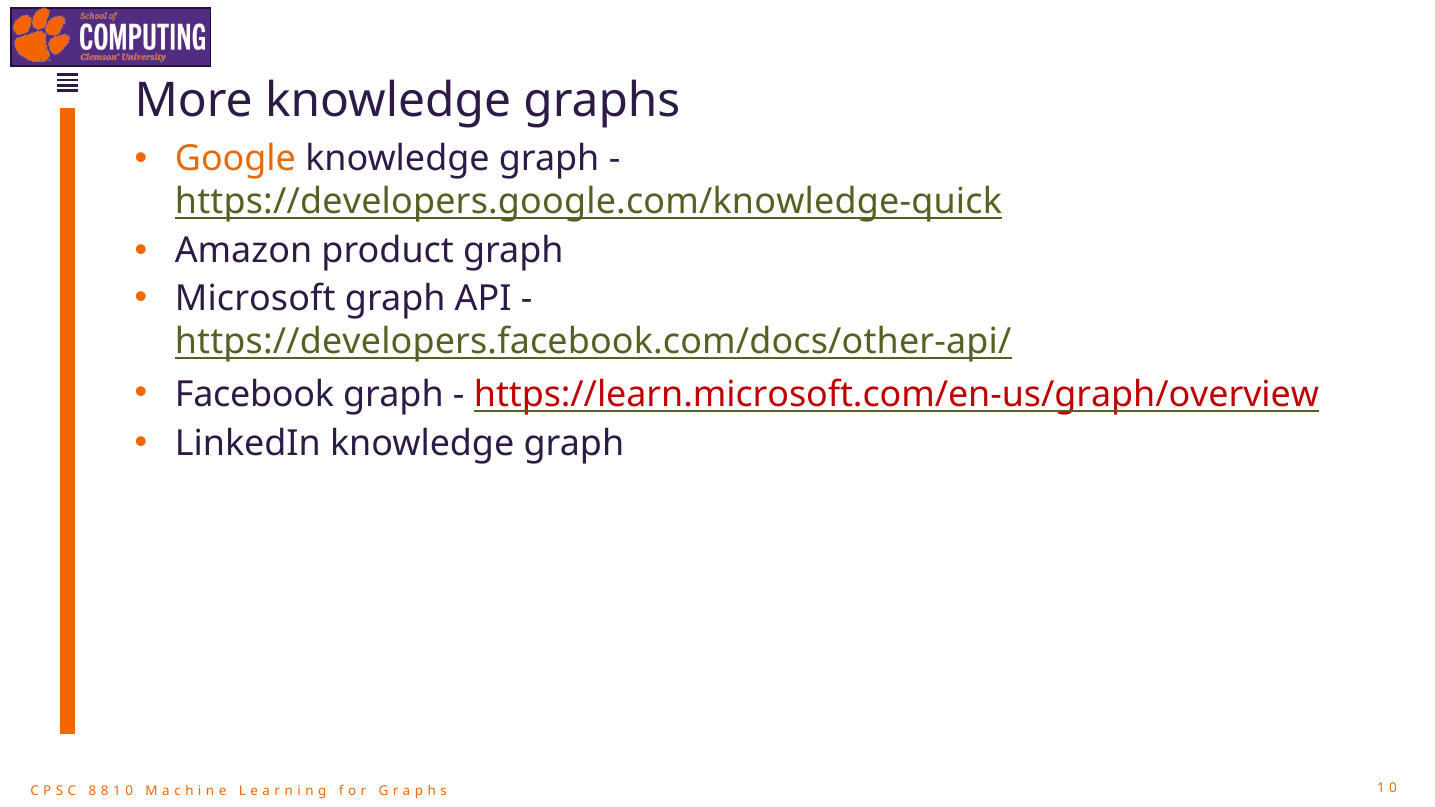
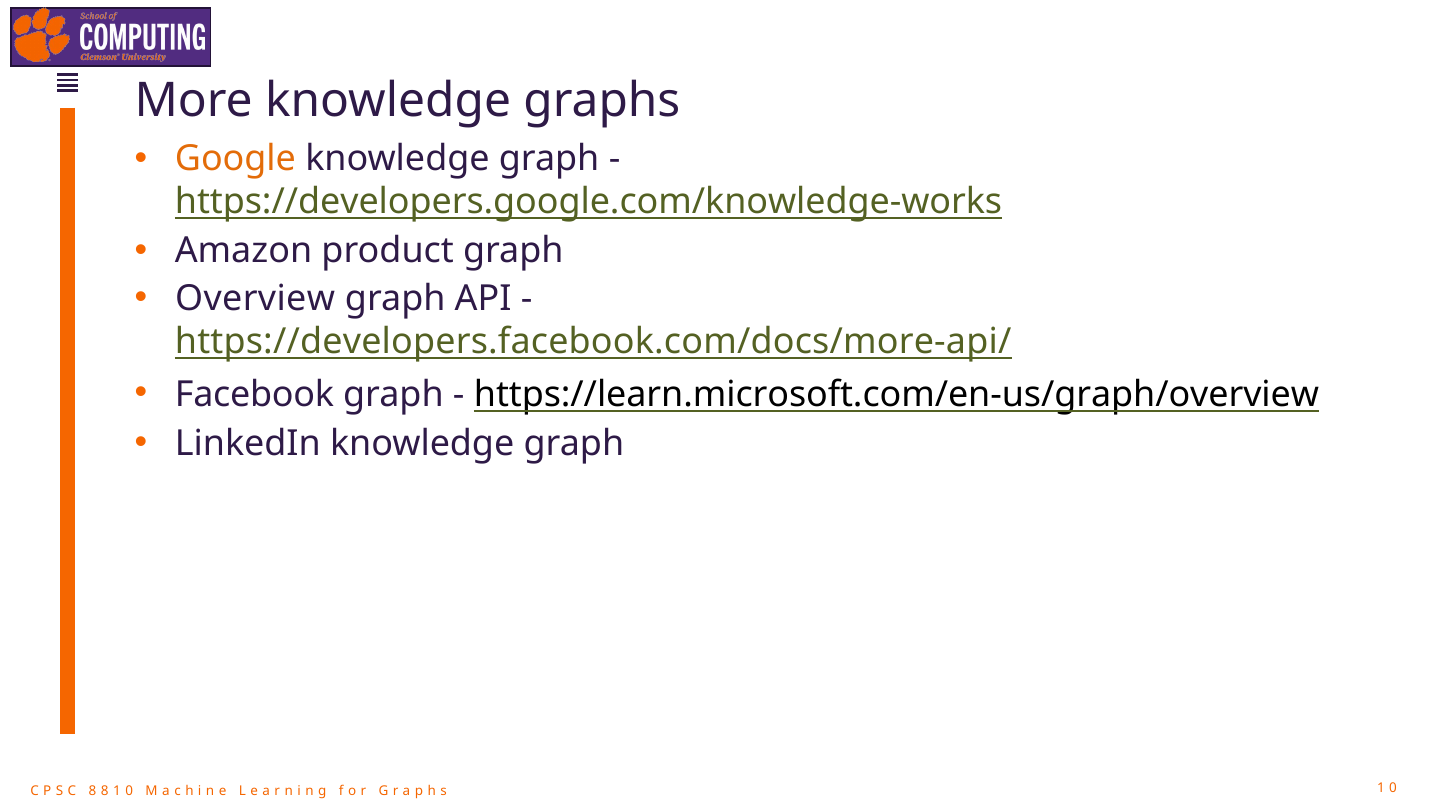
https://developers.google.com/knowledge-quick: https://developers.google.com/knowledge-quick -> https://developers.google.com/knowledge-works
Microsoft: Microsoft -> Overview
https://developers.facebook.com/docs/other-api/: https://developers.facebook.com/docs/other-api/ -> https://developers.facebook.com/docs/more-api/
https://learn.microsoft.com/en-us/graph/overview colour: red -> black
